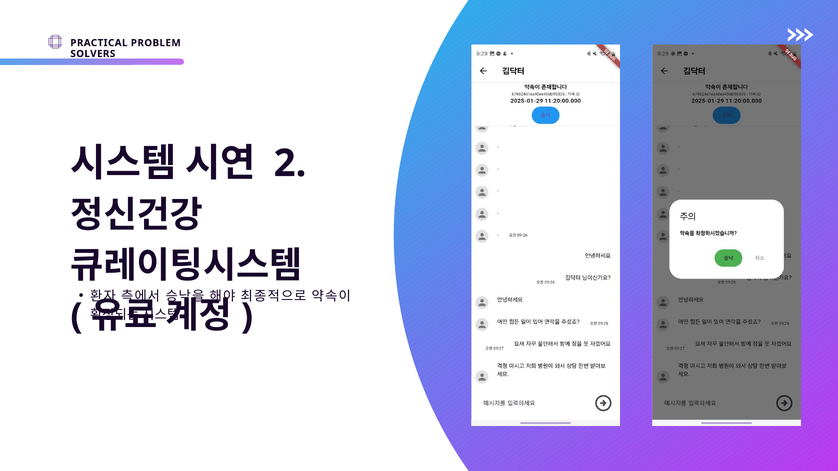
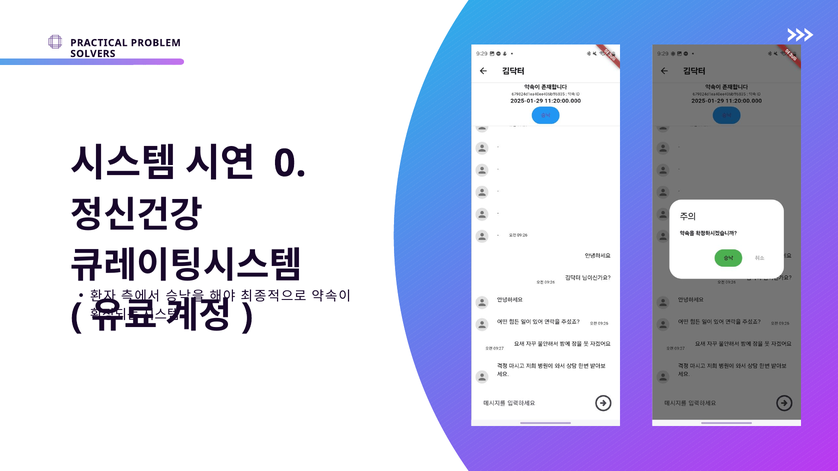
2: 2 -> 0
